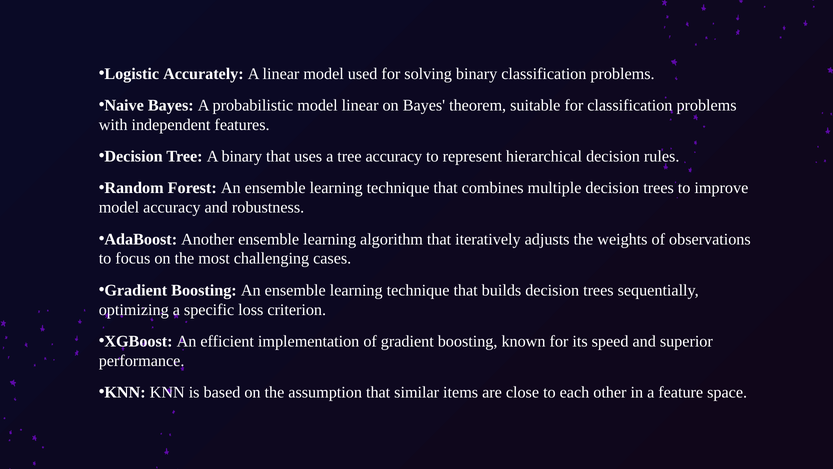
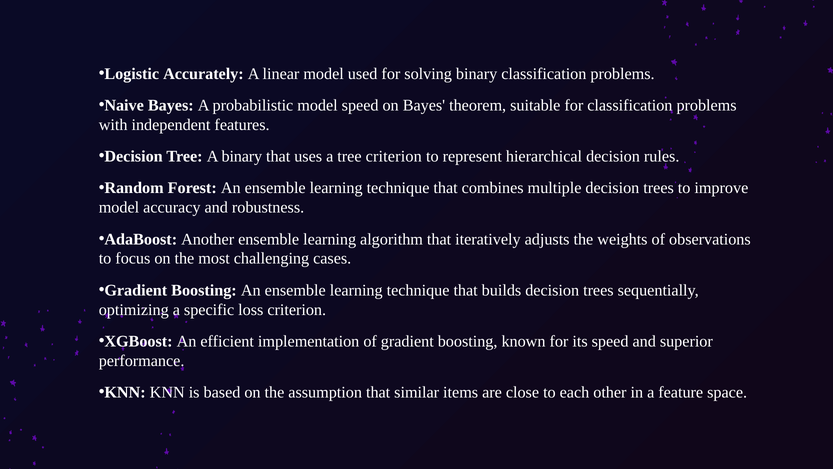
model linear: linear -> speed
tree accuracy: accuracy -> criterion
